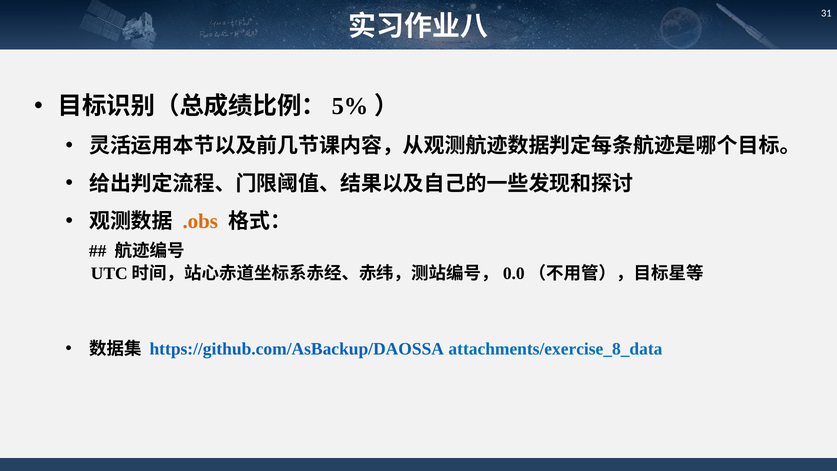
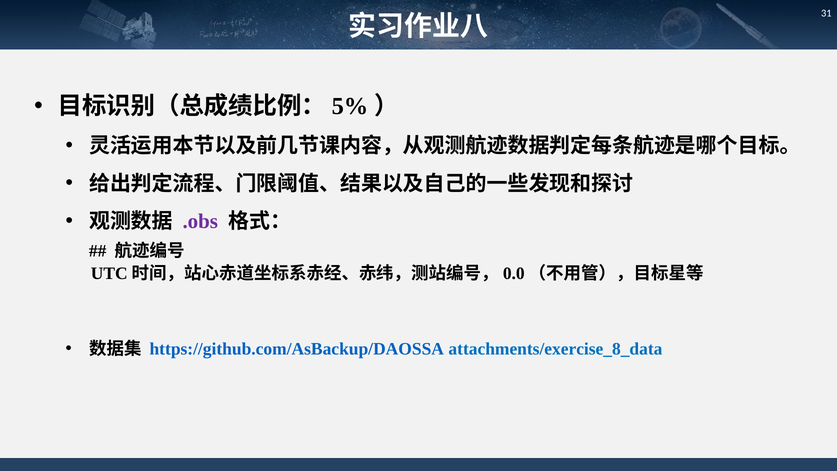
.obs colour: orange -> purple
